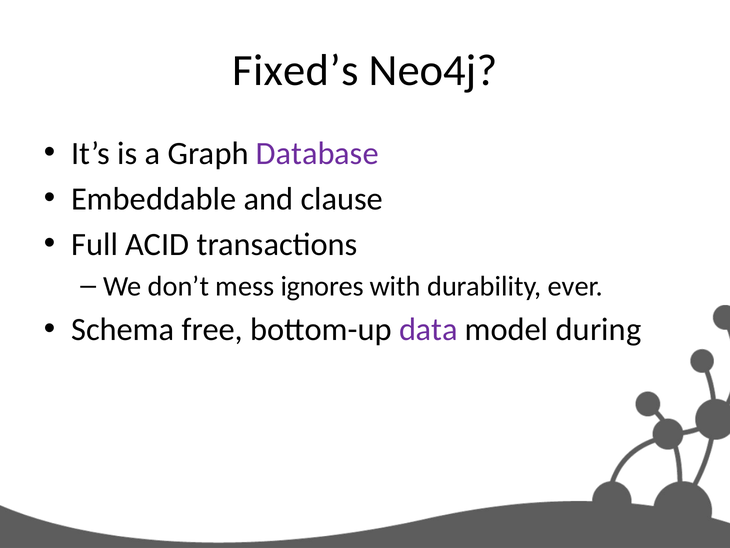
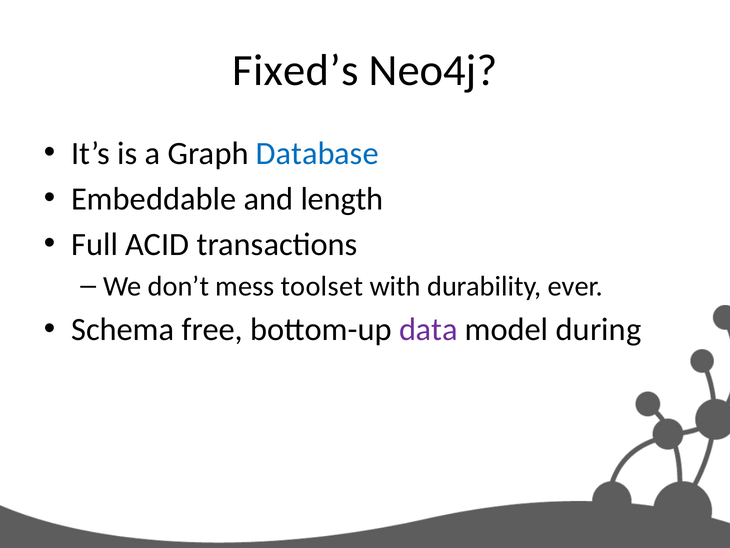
Database colour: purple -> blue
clause: clause -> length
ignores: ignores -> toolset
